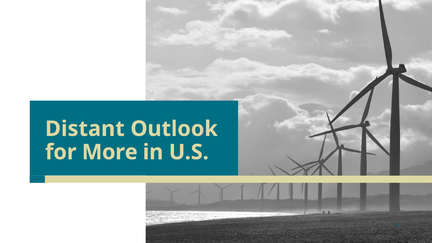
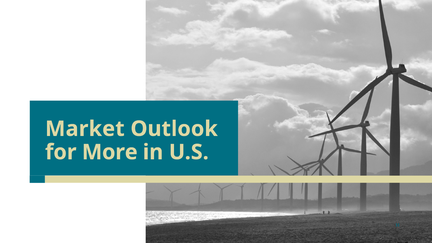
Distant: Distant -> Market
